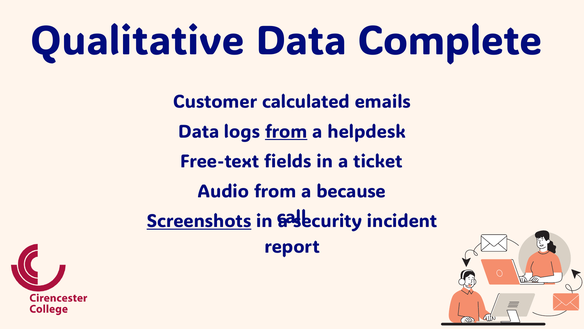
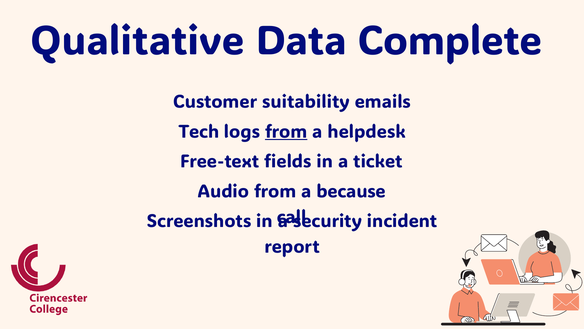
calculated: calculated -> suitability
Data at (199, 131): Data -> Tech
Screenshots underline: present -> none
